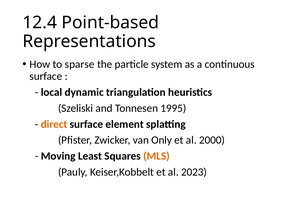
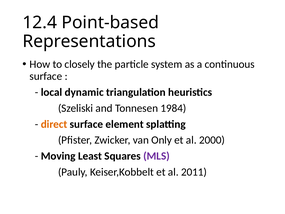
sparse: sparse -> closely
1995: 1995 -> 1984
MLS colour: orange -> purple
2023: 2023 -> 2011
